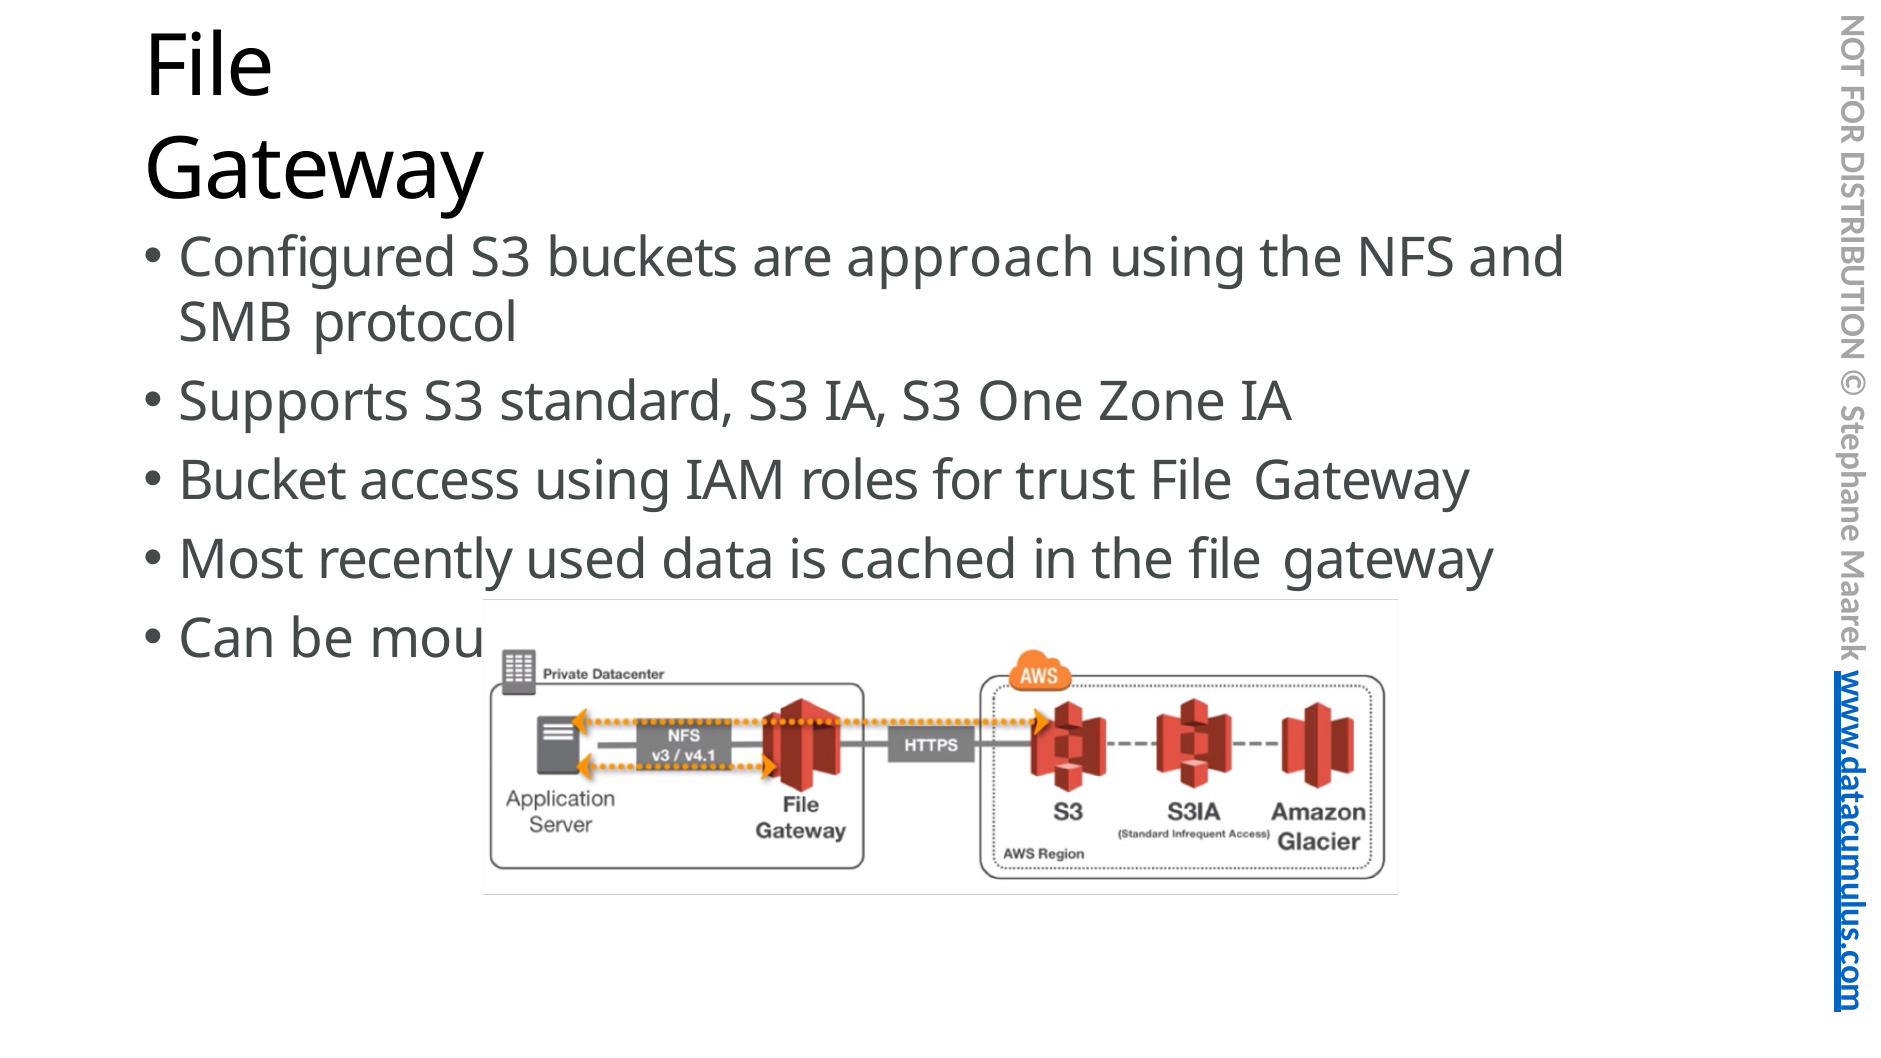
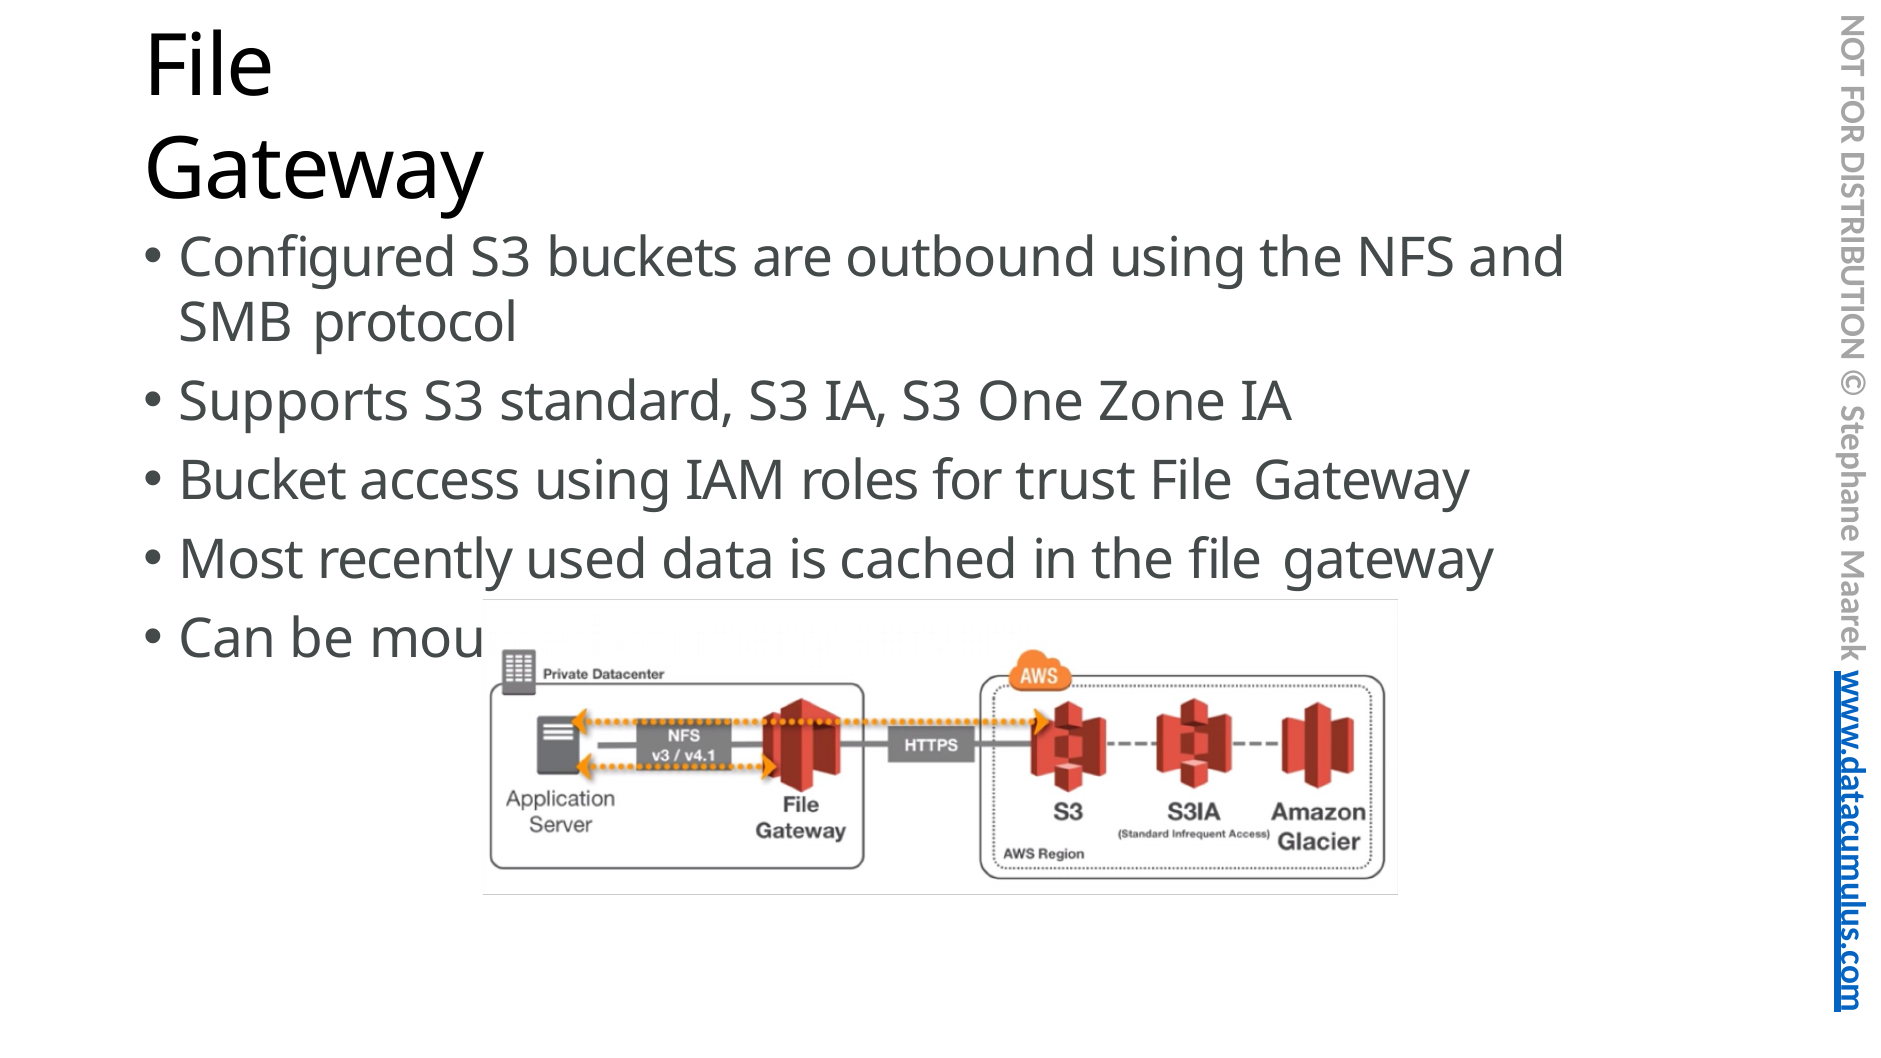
approach: approach -> outbound
